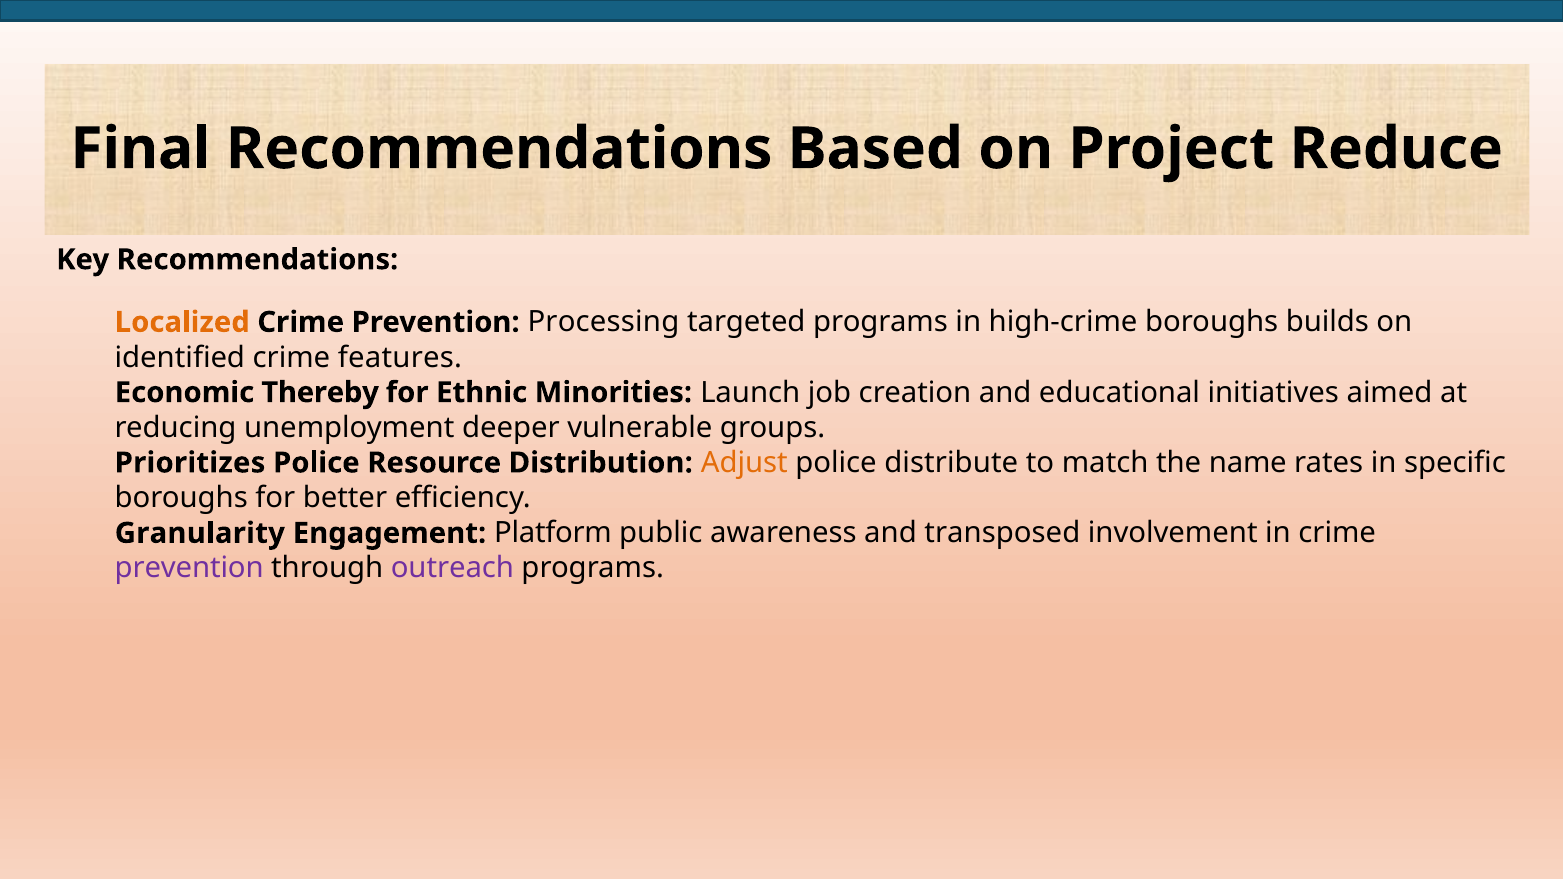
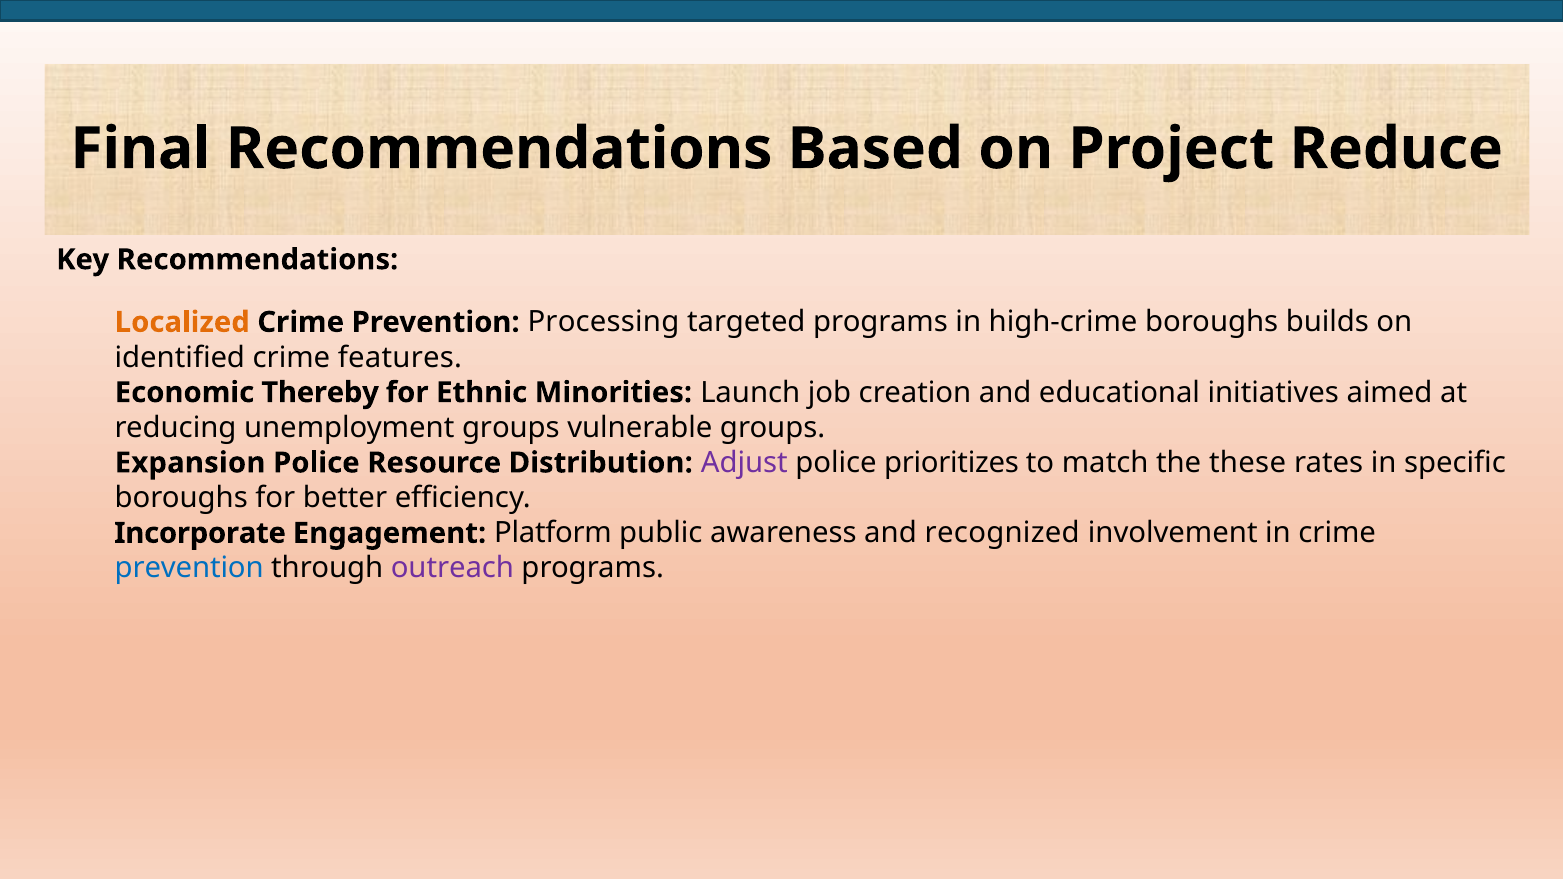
unemployment deeper: deeper -> groups
Prioritizes: Prioritizes -> Expansion
Adjust colour: orange -> purple
distribute: distribute -> prioritizes
name: name -> these
Granularity: Granularity -> Incorporate
transposed: transposed -> recognized
prevention at (189, 568) colour: purple -> blue
